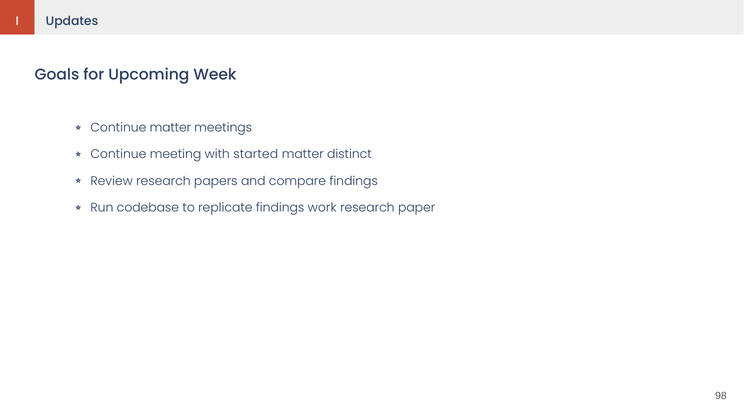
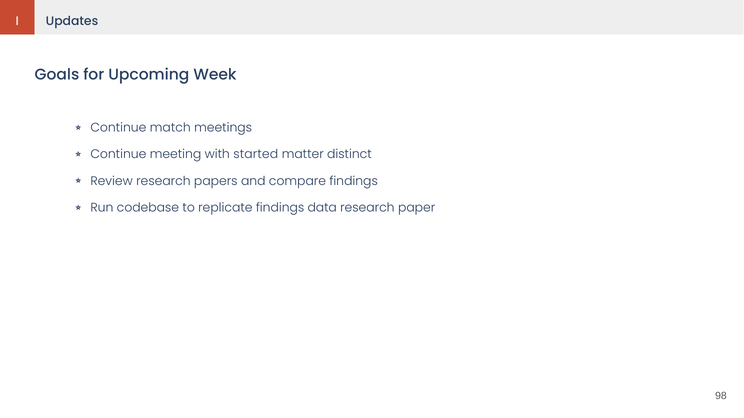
Continue matter: matter -> match
work: work -> data
